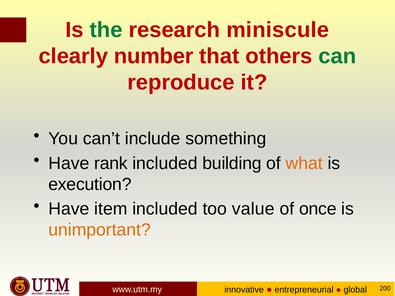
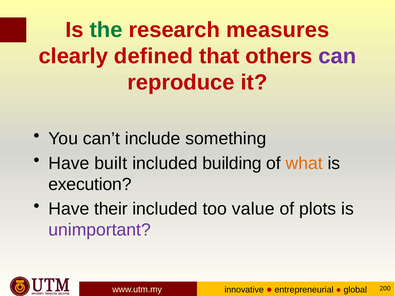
miniscule: miniscule -> measures
number: number -> defined
can colour: green -> purple
rank: rank -> built
item: item -> their
once: once -> plots
unimportant colour: orange -> purple
